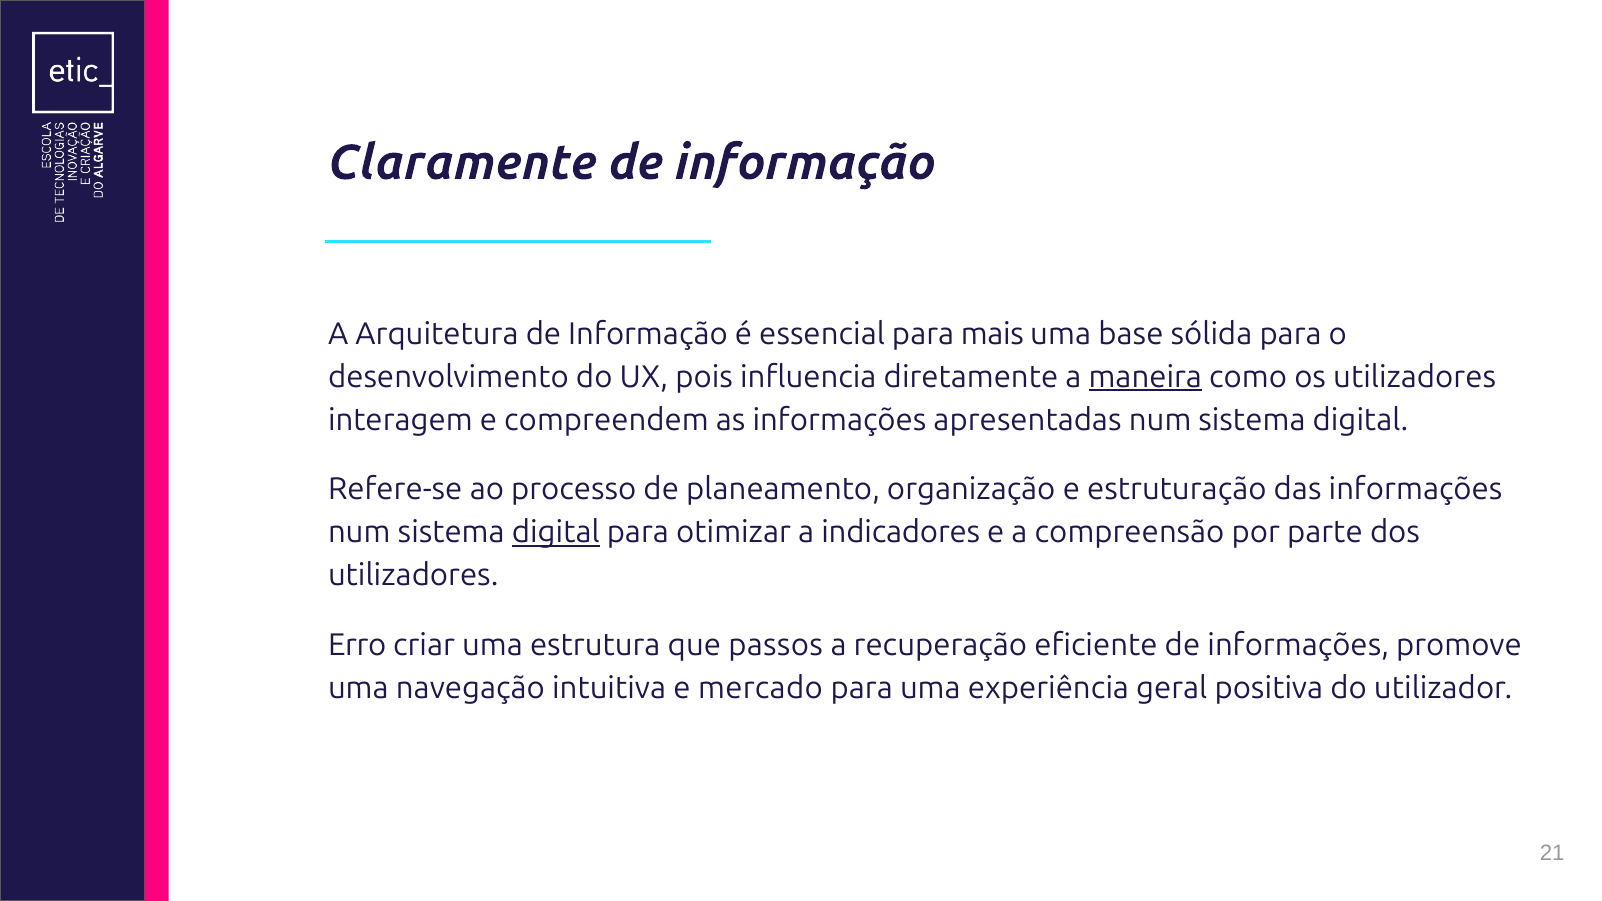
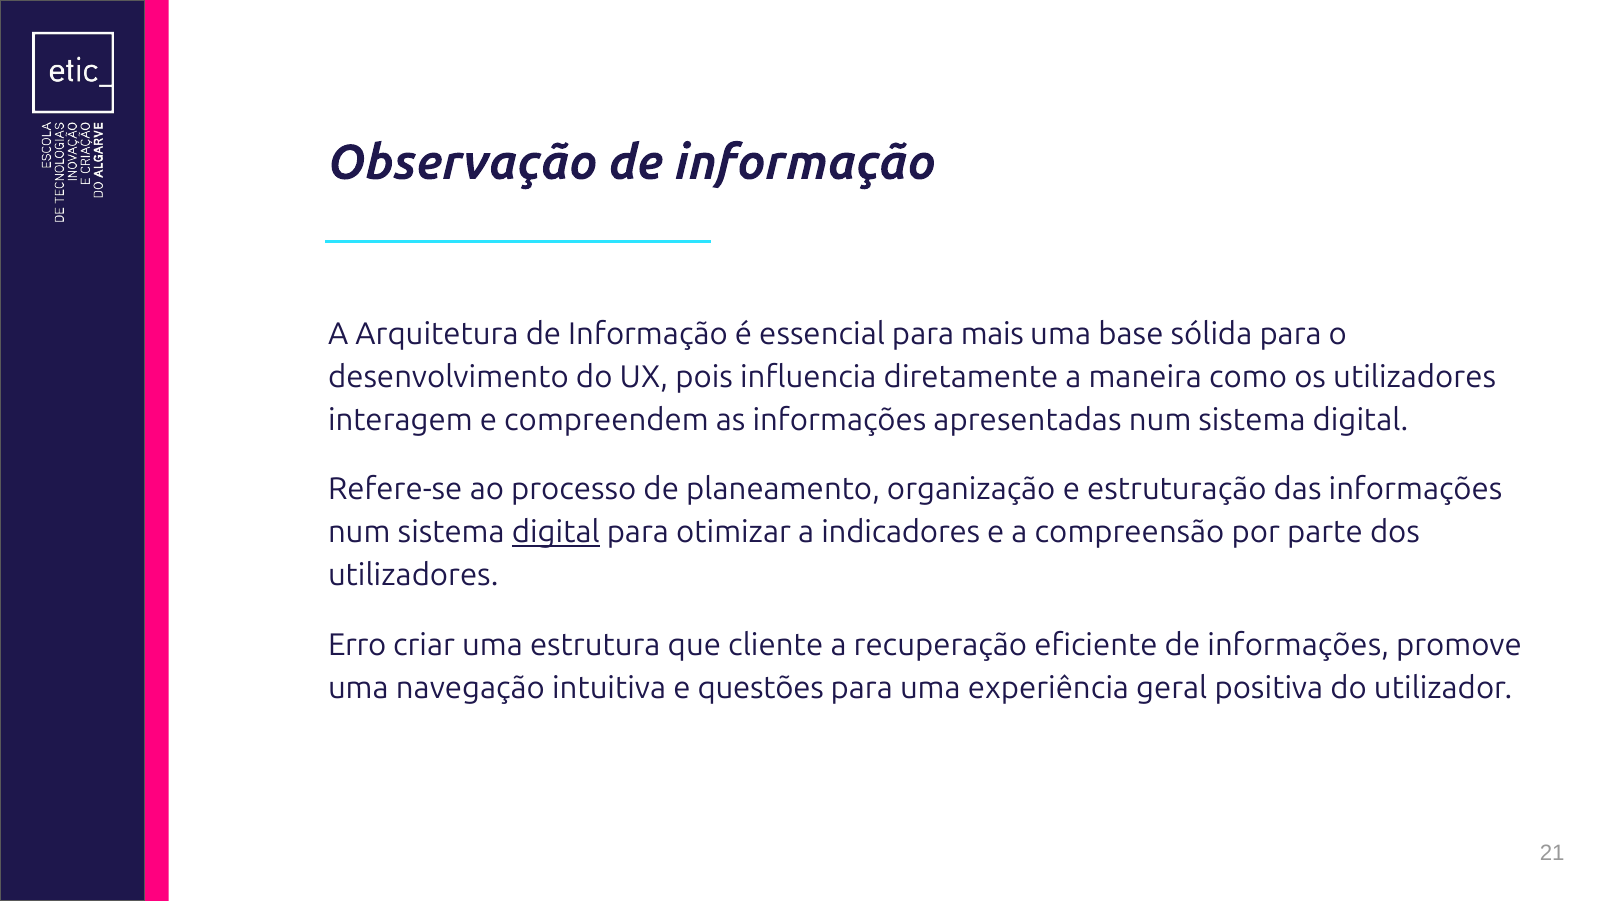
Claramente: Claramente -> Observação
maneira underline: present -> none
passos: passos -> cliente
mercado: mercado -> questões
